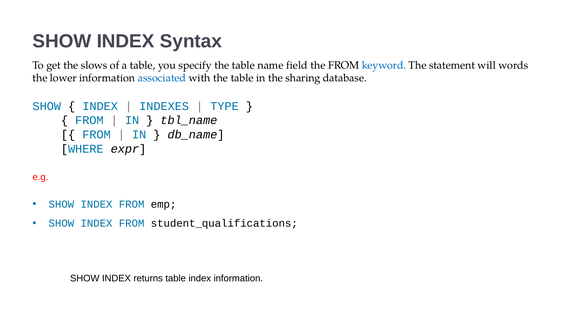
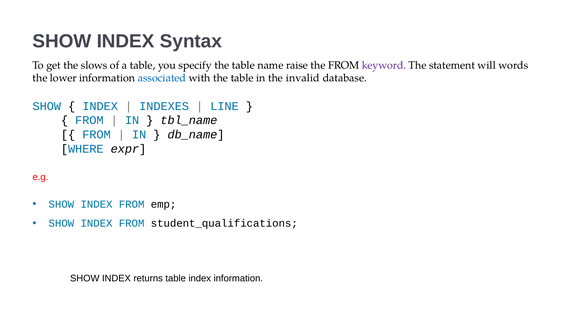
field: field -> raise
keyword colour: blue -> purple
sharing: sharing -> invalid
TYPE: TYPE -> LINE
